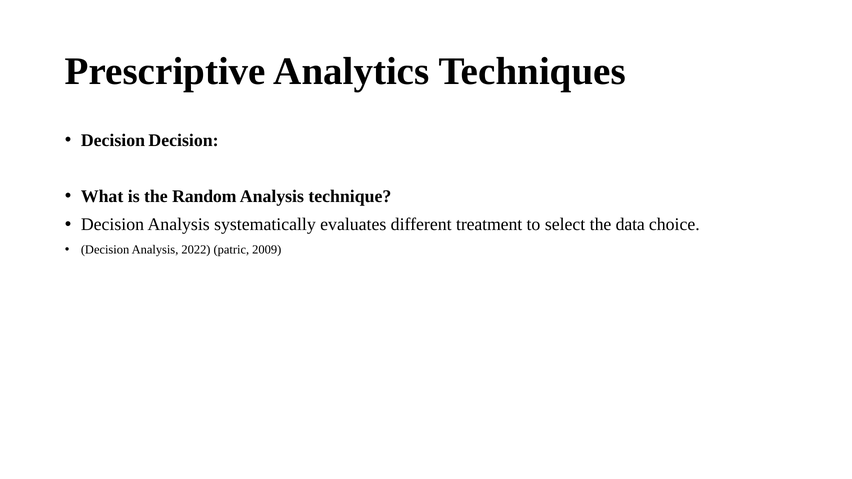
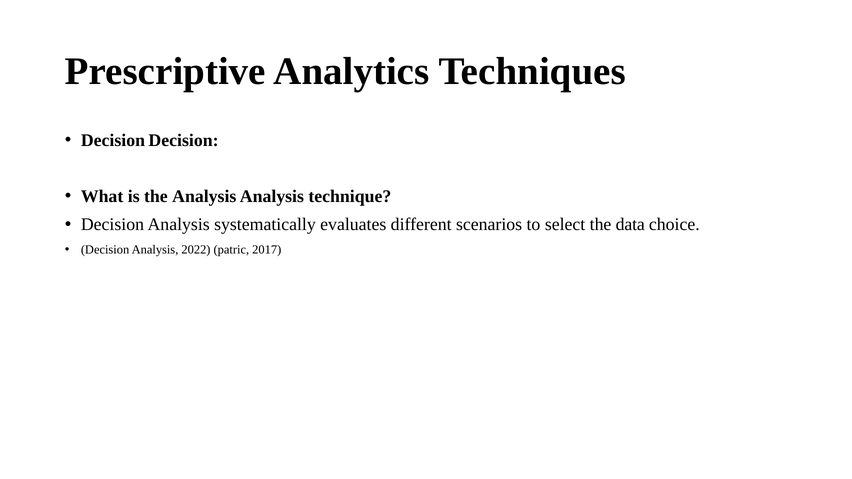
the Random: Random -> Analysis
treatment: treatment -> scenarios
2009: 2009 -> 2017
